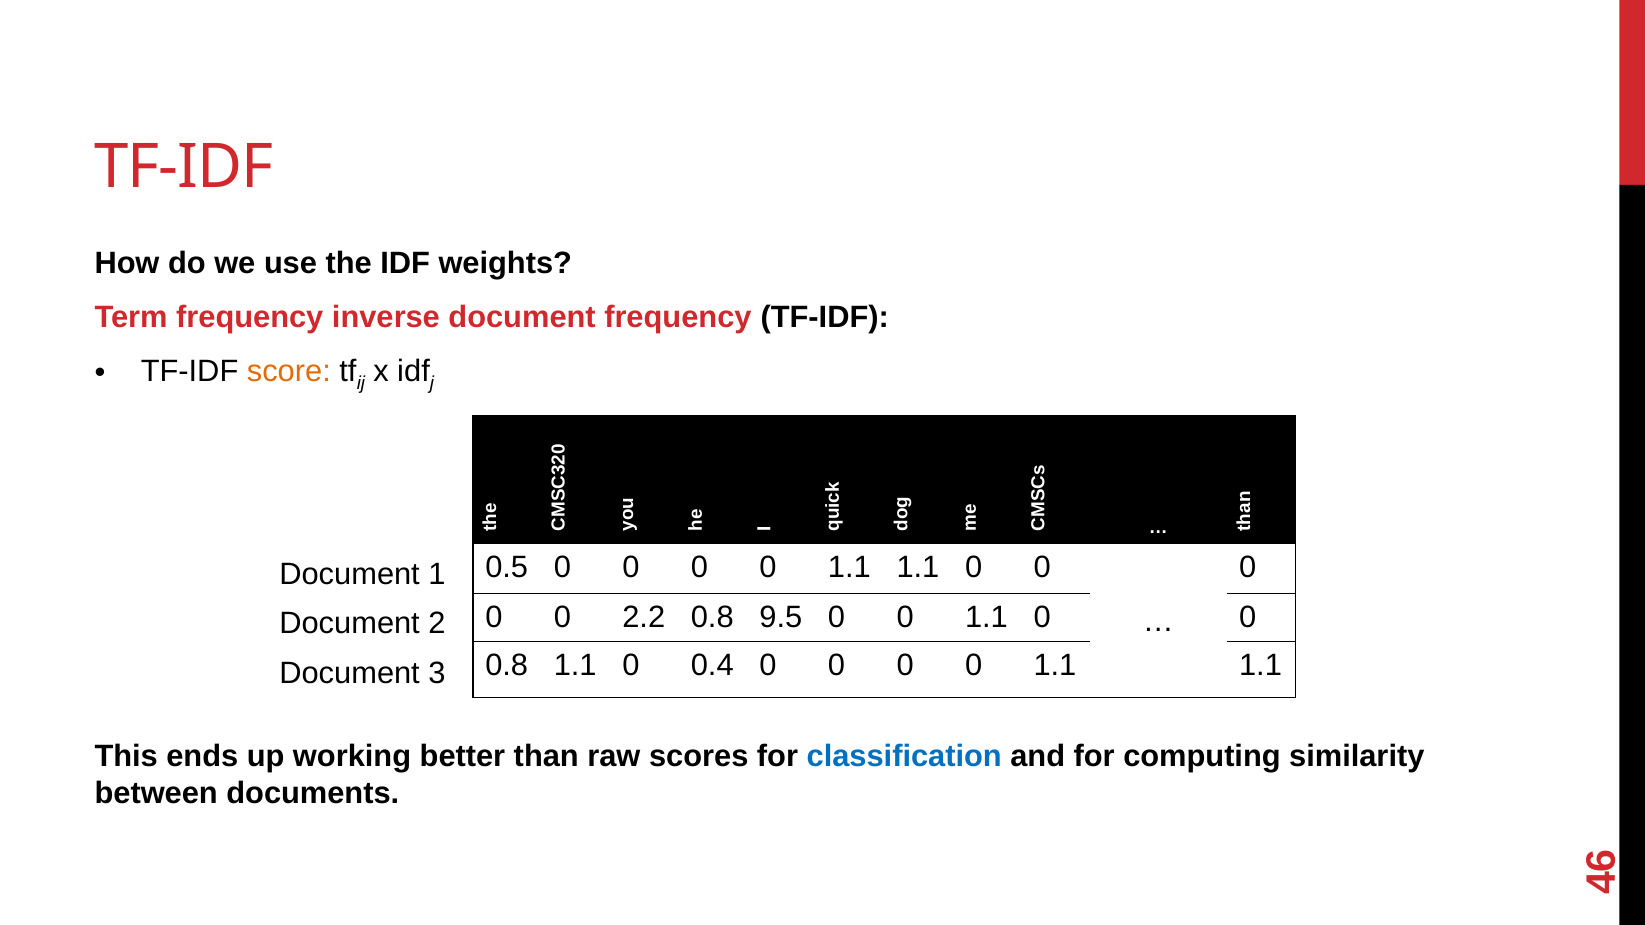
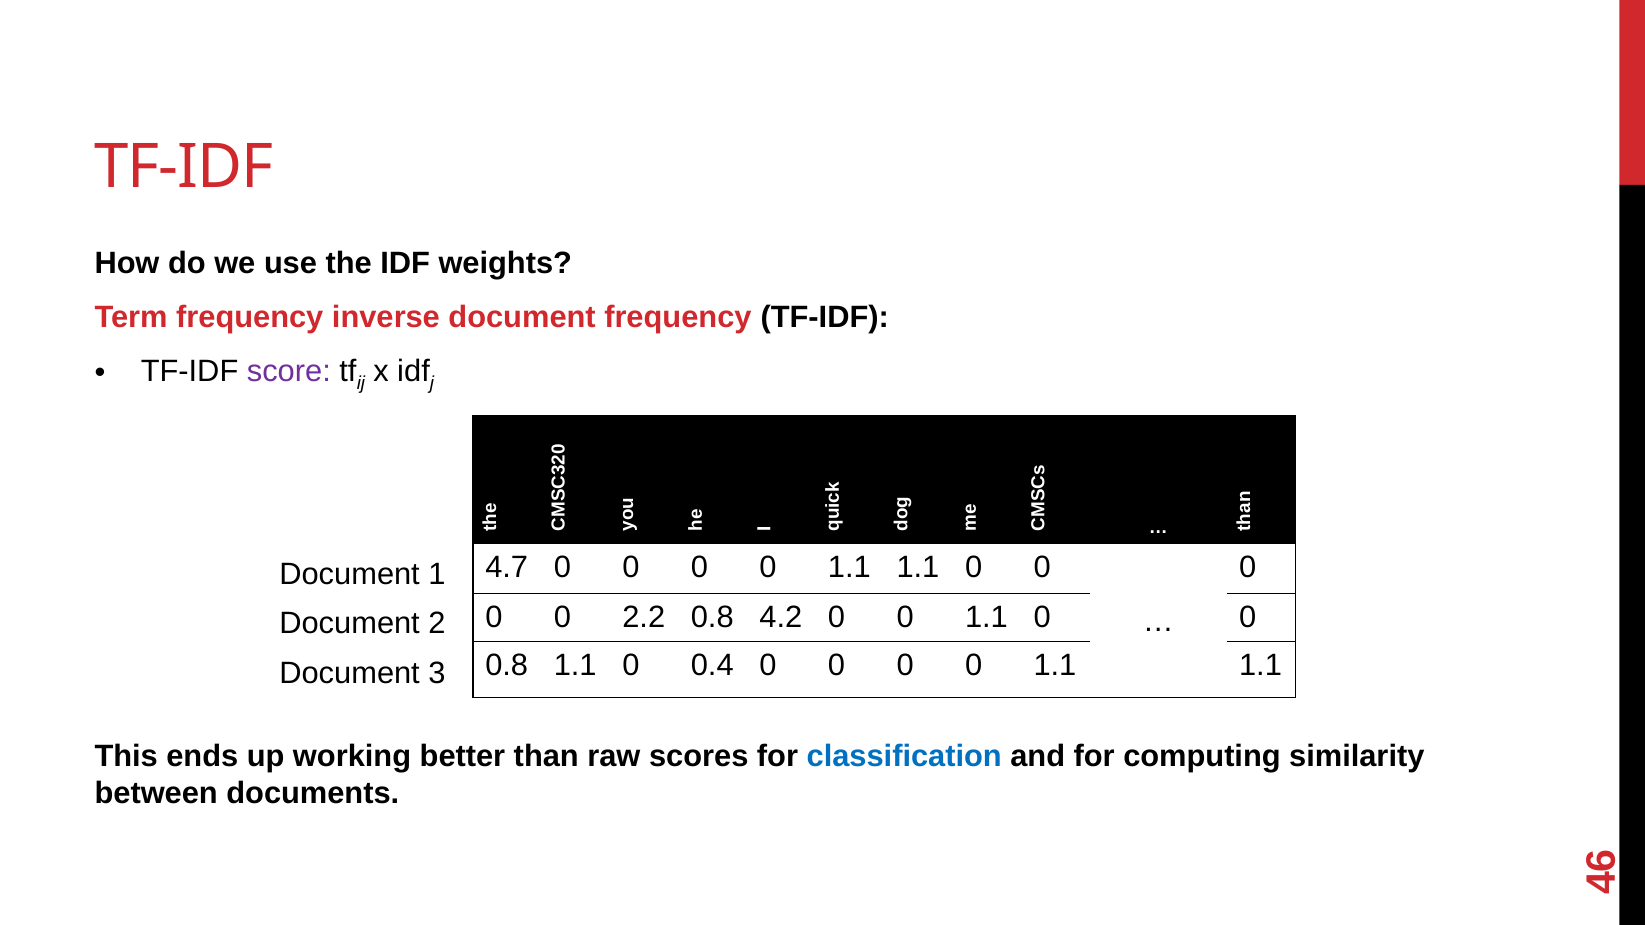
score colour: orange -> purple
0.5: 0.5 -> 4.7
9.5: 9.5 -> 4.2
